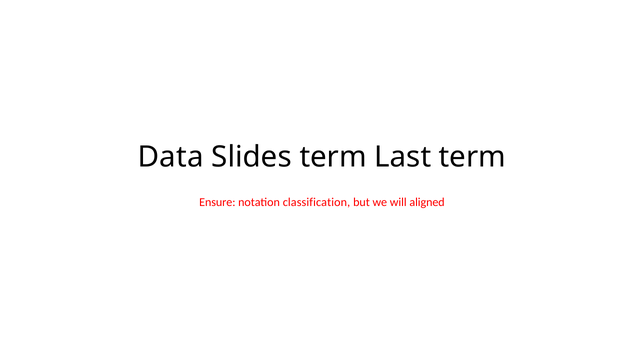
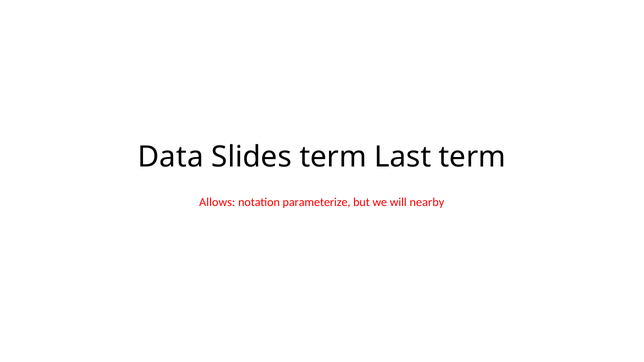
Ensure: Ensure -> Allows
classification: classification -> parameterize
aligned: aligned -> nearby
